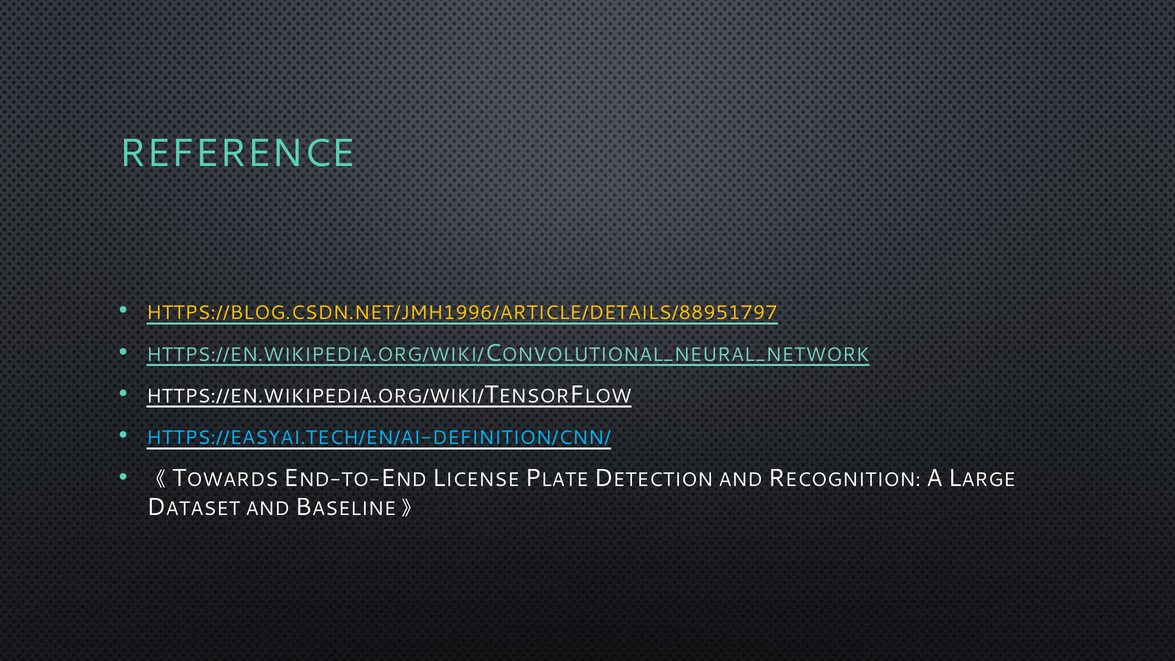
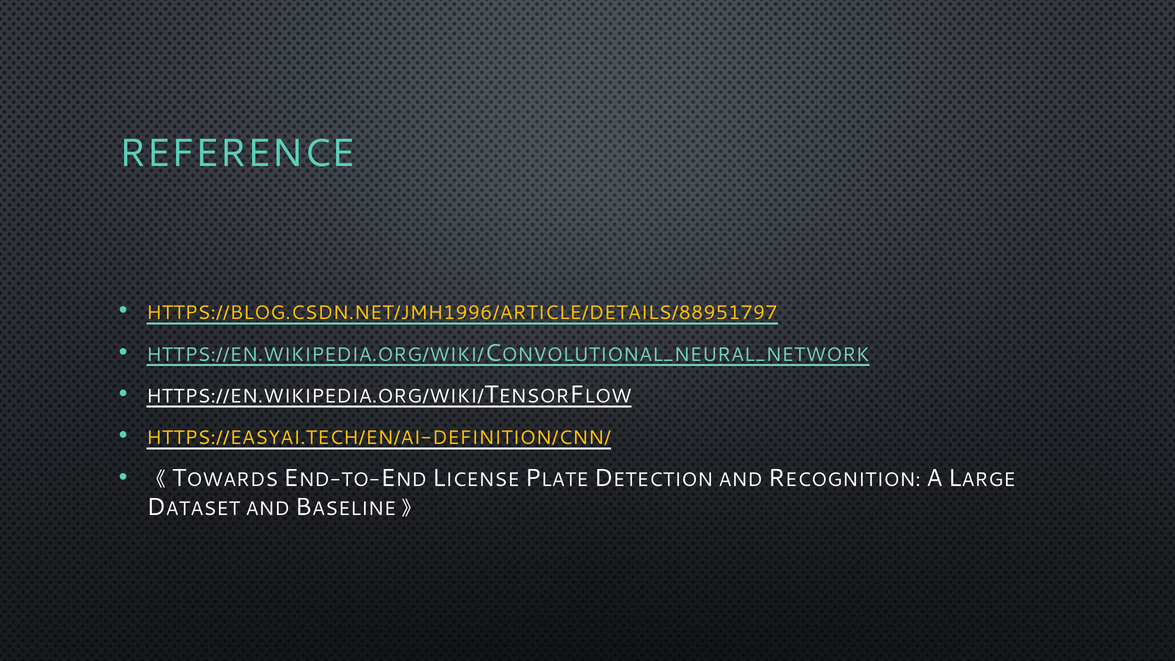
HTTPS://EASYAI.TECH/EN/AI-DEFINITION/CNN/ colour: light blue -> yellow
